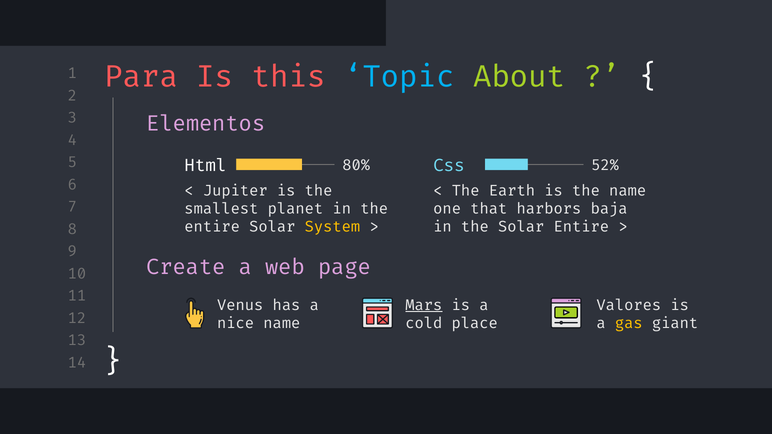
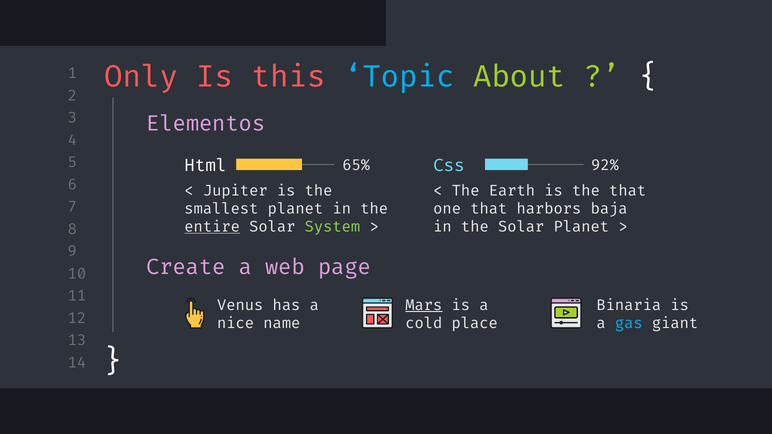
Para: Para -> Only
80%: 80% -> 65%
52%: 52% -> 92%
the name: name -> that
entire at (212, 227) underline: none -> present
System colour: yellow -> light green
Solar Entire: Entire -> Planet
Valores: Valores -> Binaria
gas colour: yellow -> light blue
